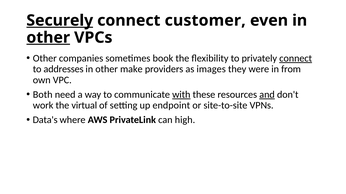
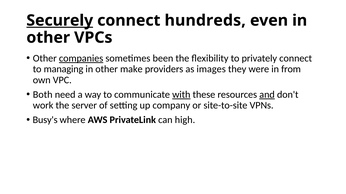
customer: customer -> hundreds
other at (48, 38) underline: present -> none
companies underline: none -> present
book: book -> been
connect at (296, 58) underline: present -> none
addresses: addresses -> managing
virtual: virtual -> server
endpoint: endpoint -> company
Data's: Data's -> Busy's
